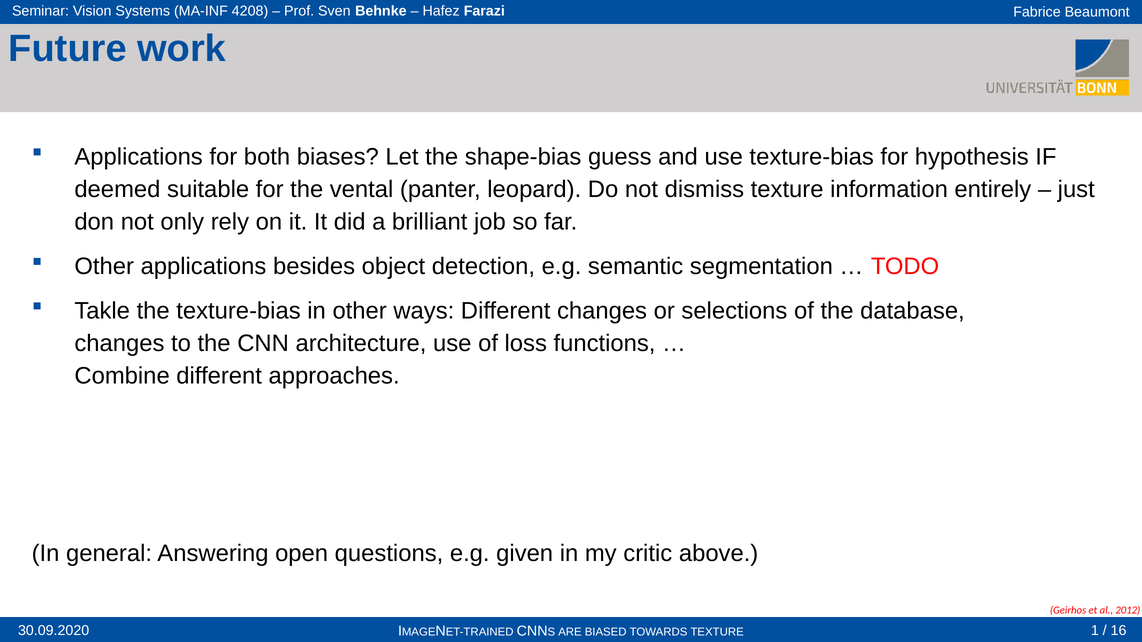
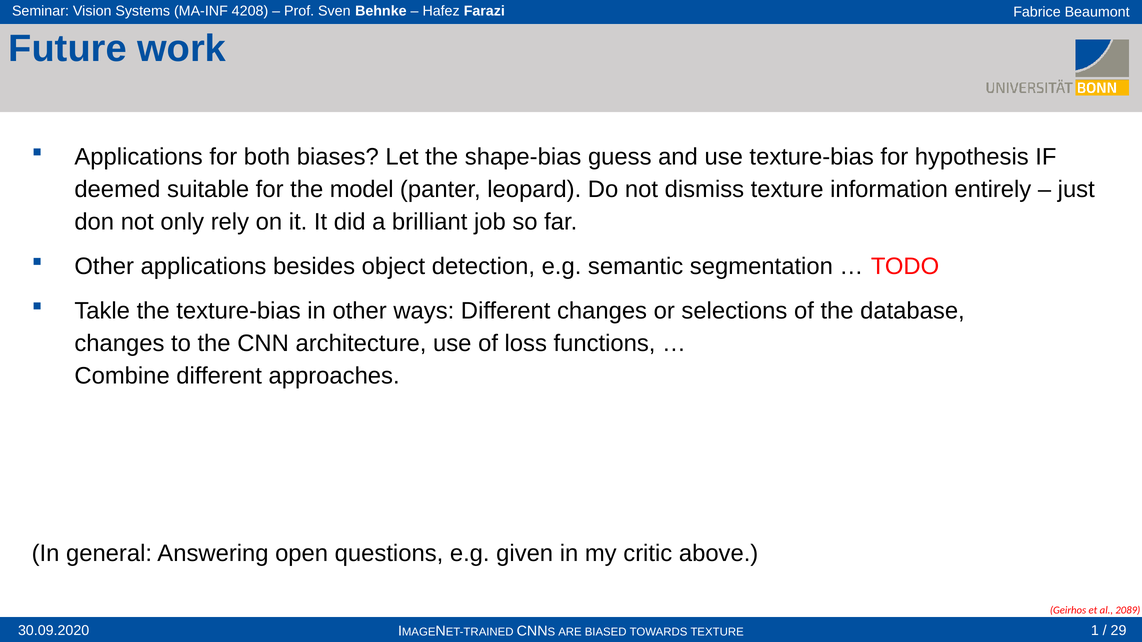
vental: vental -> model
2012: 2012 -> 2089
16: 16 -> 29
